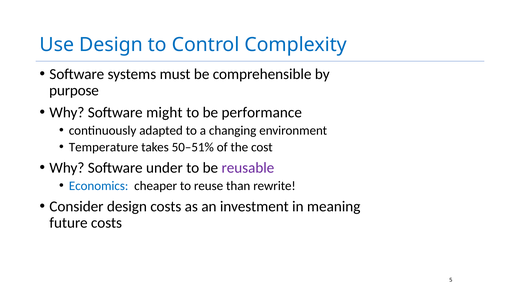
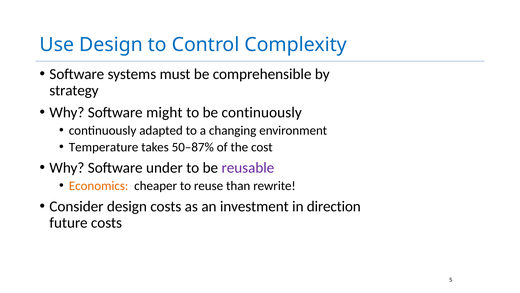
purpose: purpose -> strategy
be performance: performance -> continuously
50–51%: 50–51% -> 50–87%
Economics colour: blue -> orange
meaning: meaning -> direction
